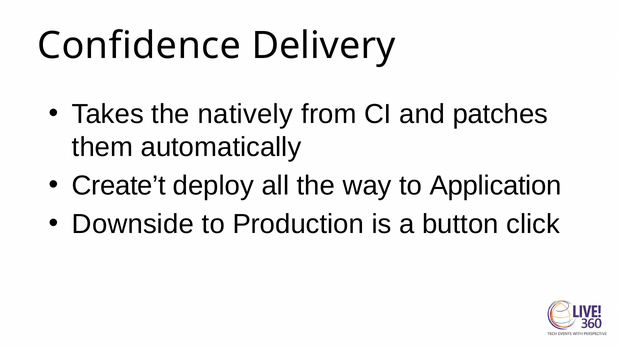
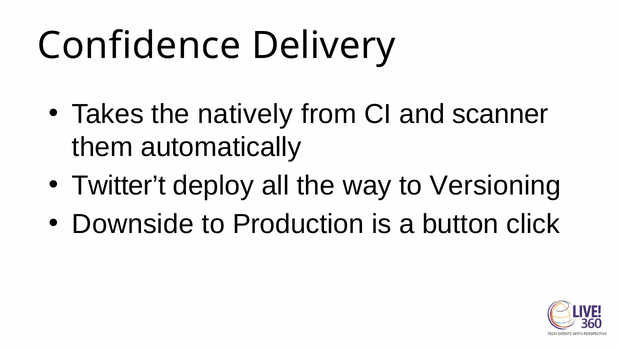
patches: patches -> scanner
Create’t: Create’t -> Twitter’t
Application: Application -> Versioning
